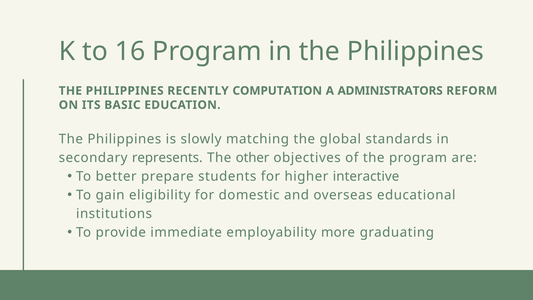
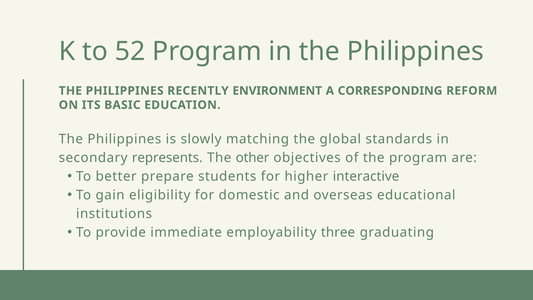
16: 16 -> 52
COMPUTATION: COMPUTATION -> ENVIRONMENT
ADMINISTRATORS: ADMINISTRATORS -> CORRESPONDING
more: more -> three
